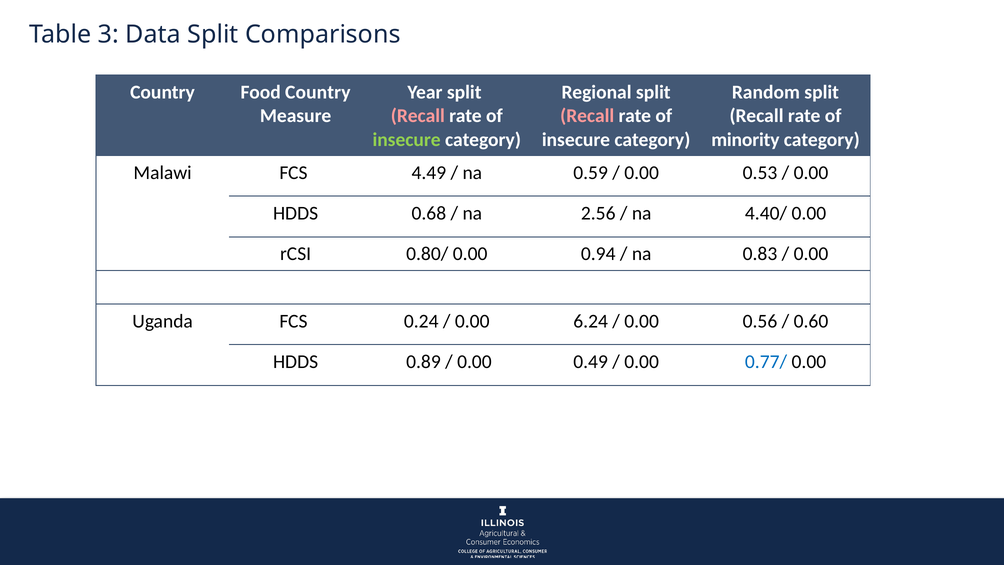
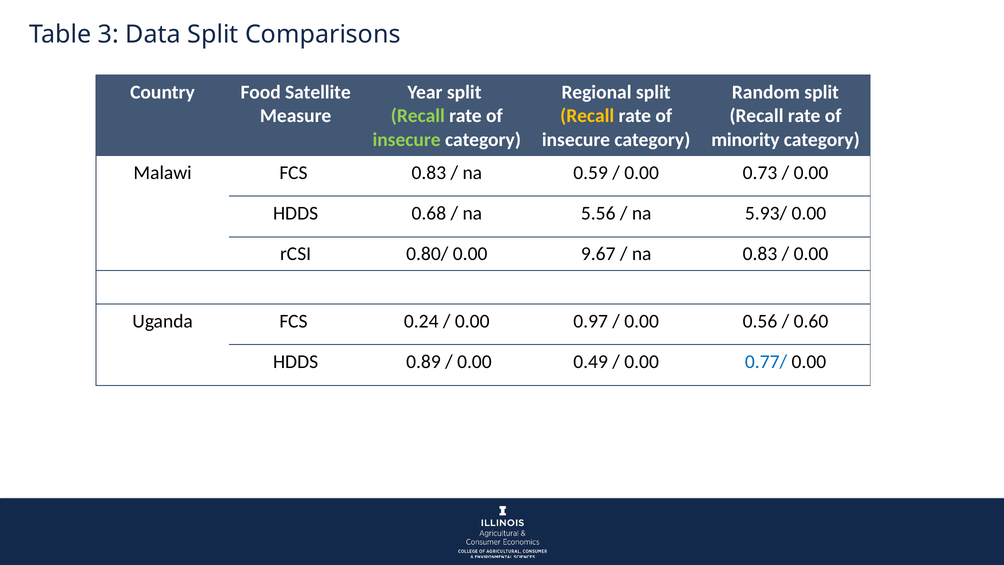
Food Country: Country -> Satellite
Recall at (418, 116) colour: pink -> light green
Recall at (587, 116) colour: pink -> yellow
FCS 4.49: 4.49 -> 0.83
0.53: 0.53 -> 0.73
2.56: 2.56 -> 5.56
4.40/: 4.40/ -> 5.93/
0.94: 0.94 -> 9.67
6.24: 6.24 -> 0.97
